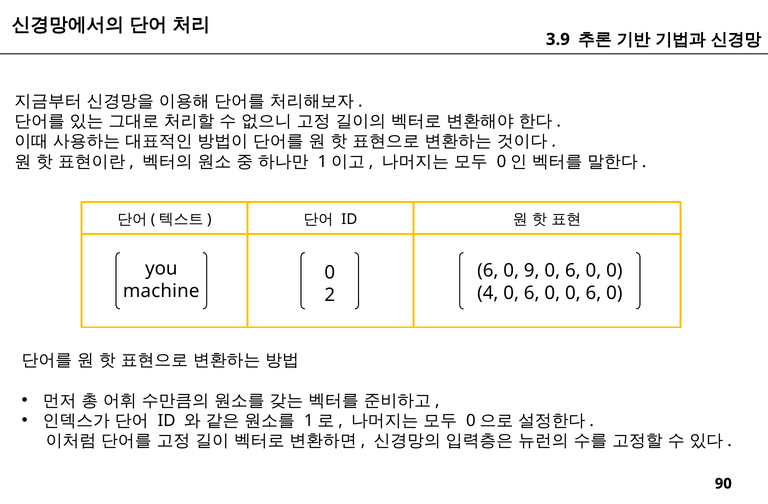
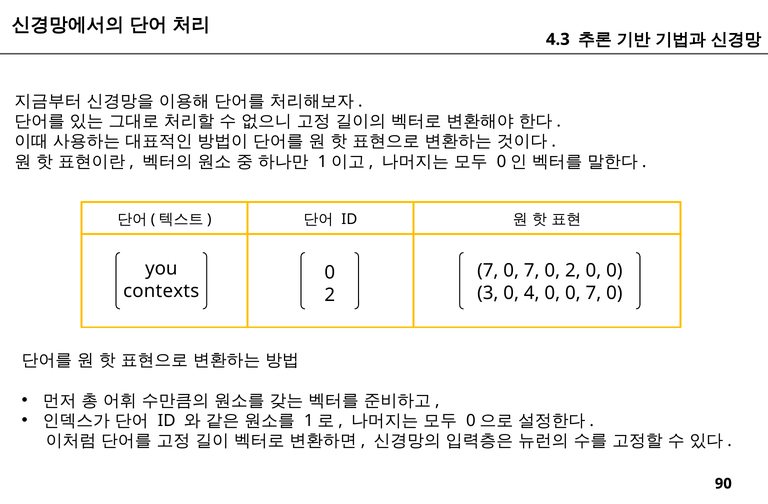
3.9: 3.9 -> 4.3
6 at (488, 271): 6 -> 7
9 at (532, 271): 9 -> 7
6 at (573, 271): 6 -> 2
machine: machine -> contexts
4: 4 -> 3
6 at (532, 293): 6 -> 4
0 0 6: 6 -> 7
